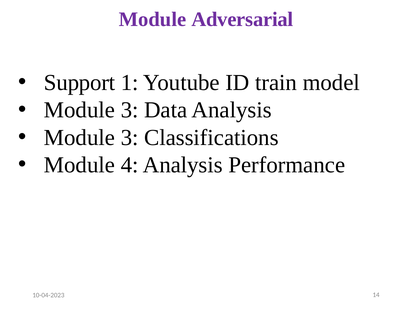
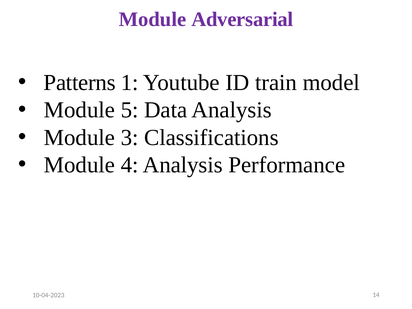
Support: Support -> Patterns
3 at (130, 110): 3 -> 5
